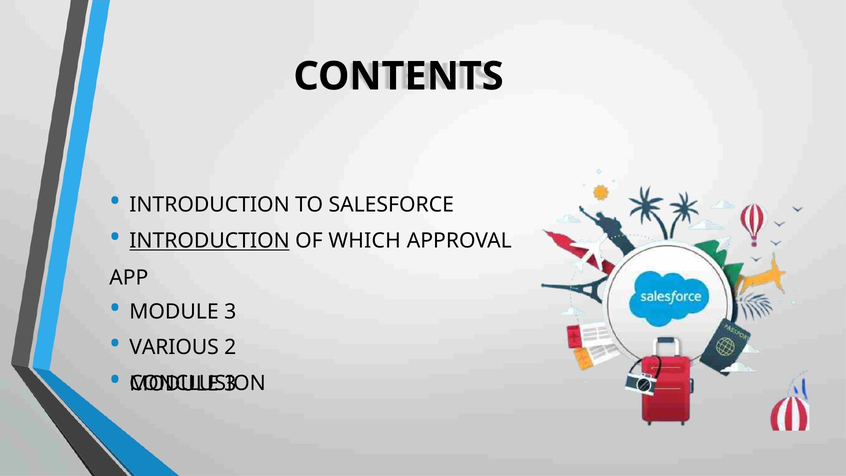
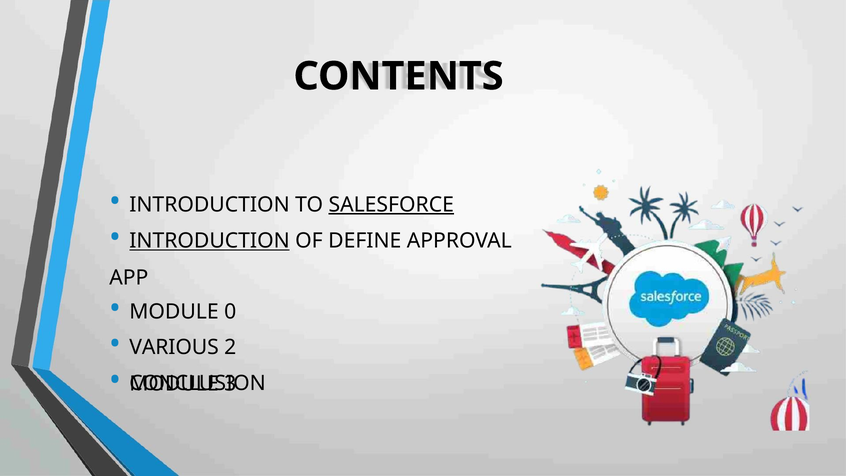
SALESFORCE underline: none -> present
WHICH: WHICH -> DEFINE
3 at (230, 312): 3 -> 0
